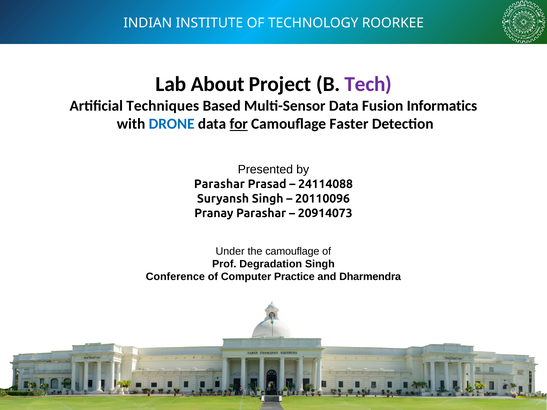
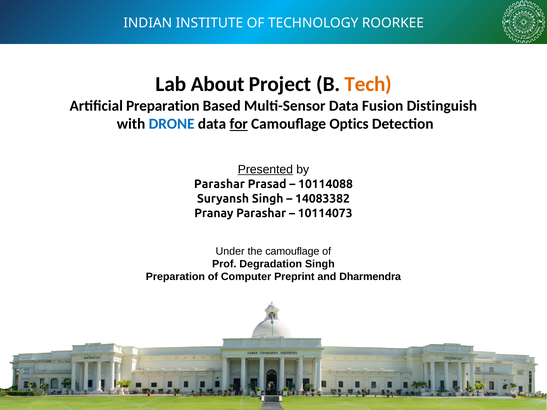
Tech colour: purple -> orange
Artificial Techniques: Techniques -> Preparation
Informatics: Informatics -> Distinguish
Faster: Faster -> Optics
Presented underline: none -> present
24114088: 24114088 -> 10114088
20110096: 20110096 -> 14083382
20914073: 20914073 -> 10114073
Conference at (175, 277): Conference -> Preparation
Practice: Practice -> Preprint
